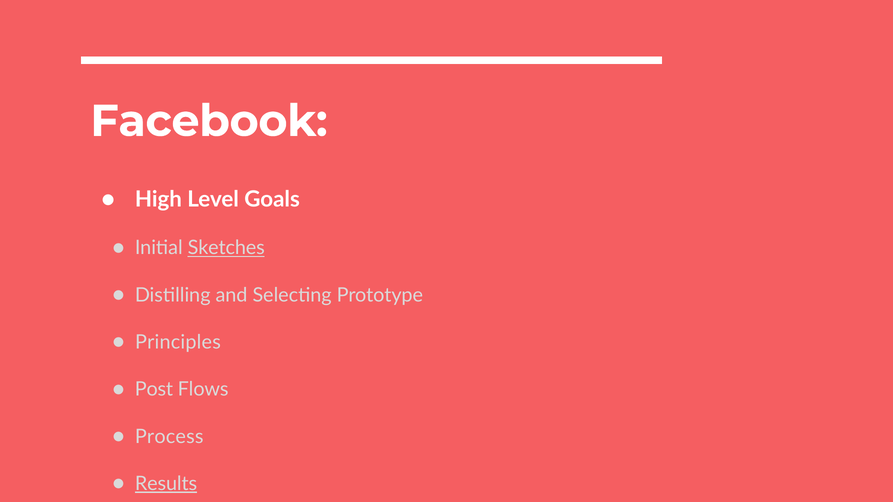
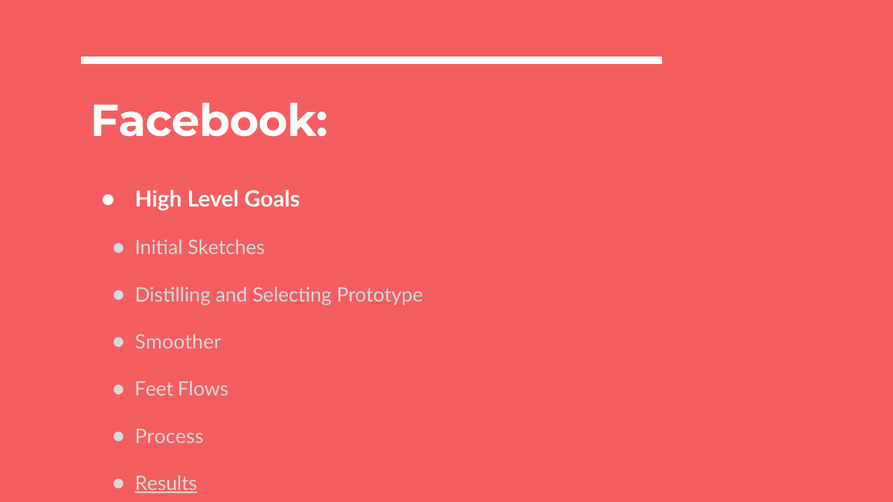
Sketches underline: present -> none
Principles: Principles -> Smoother
Post: Post -> Feet
